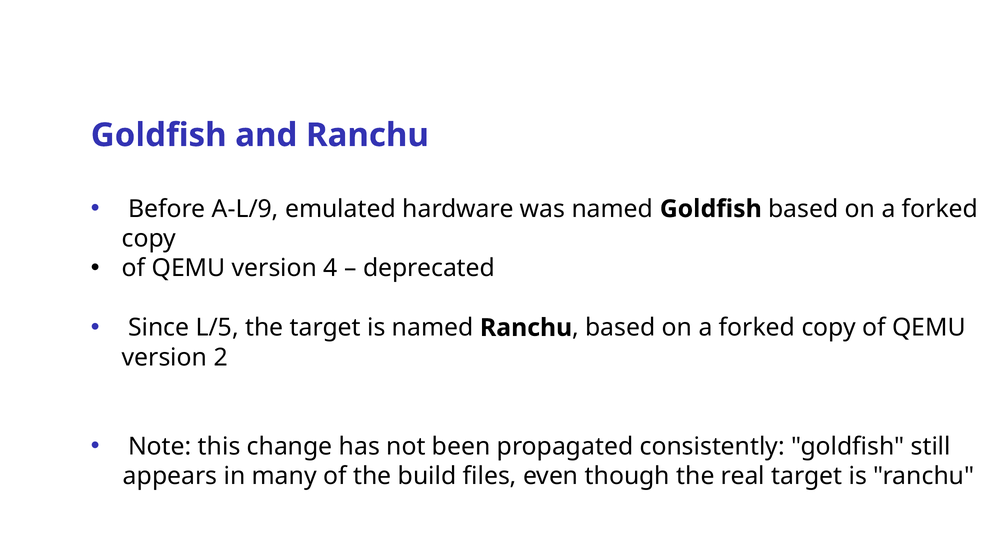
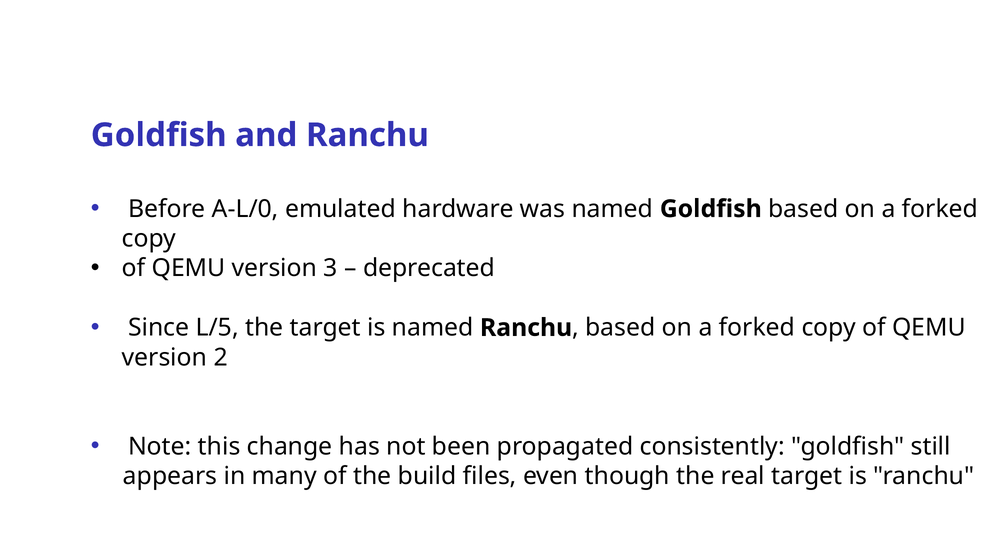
A-L/9: A-L/9 -> A-L/0
4: 4 -> 3
